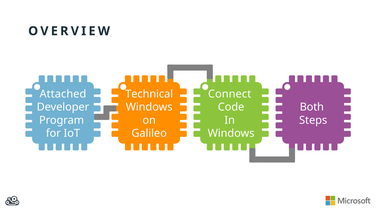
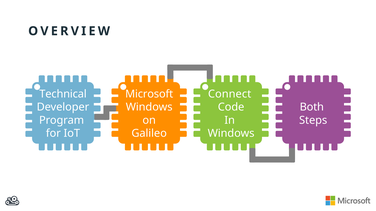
Attached: Attached -> Technical
Technical: Technical -> Microsoft
